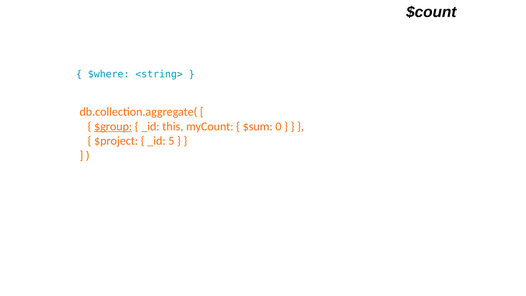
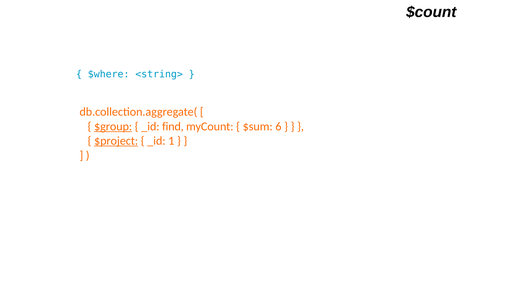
this: this -> find
0: 0 -> 6
$project underline: none -> present
5: 5 -> 1
